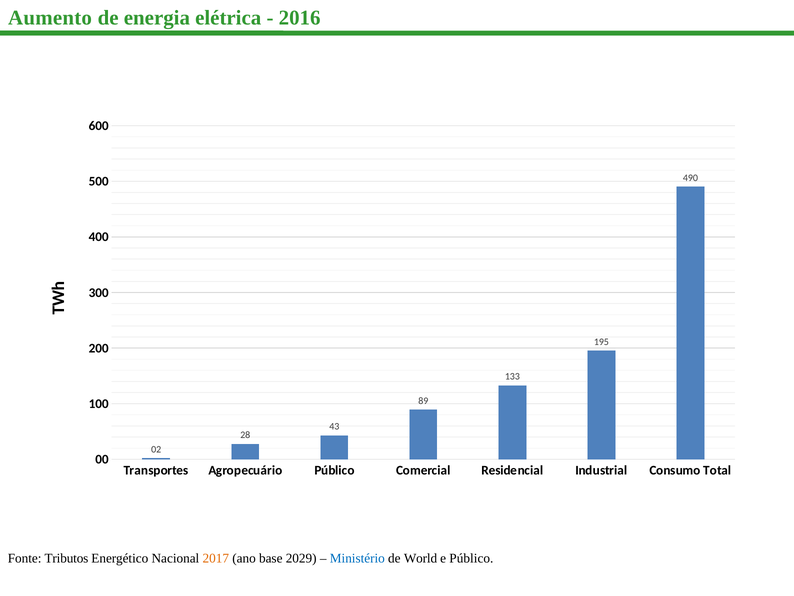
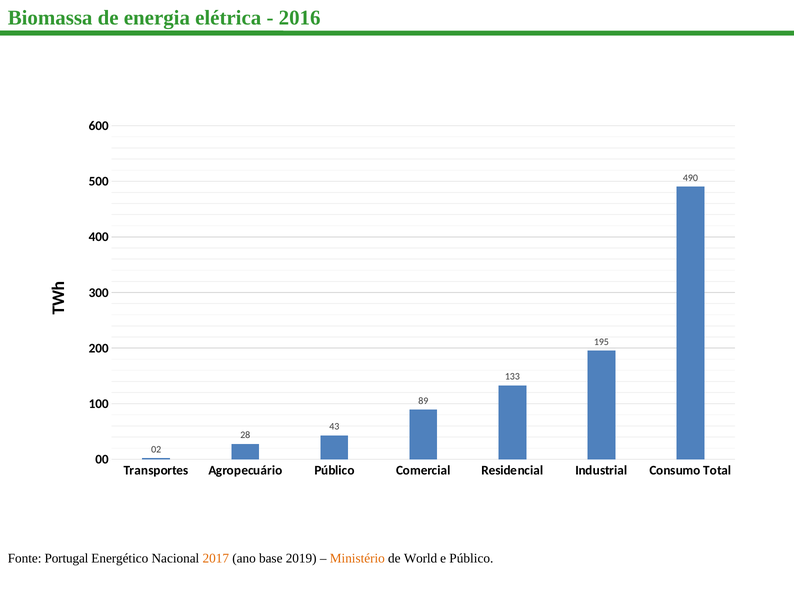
Aumento: Aumento -> Biomassa
Tributos: Tributos -> Portugal
2029: 2029 -> 2019
Ministério colour: blue -> orange
